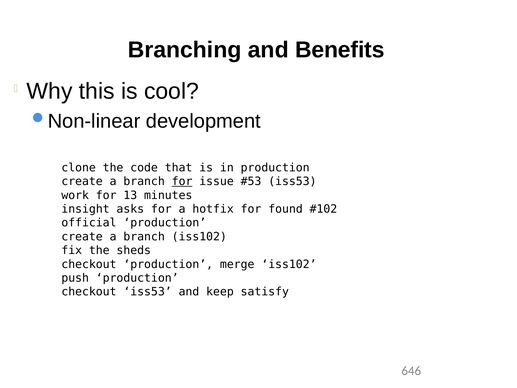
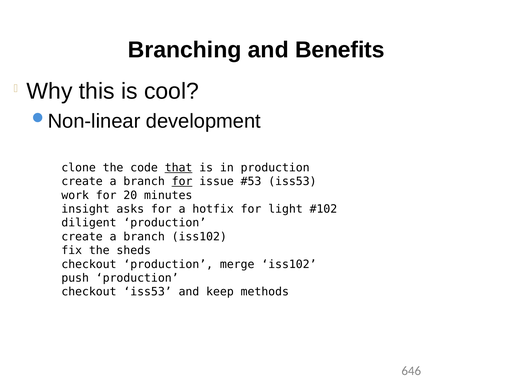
that underline: none -> present
13: 13 -> 20
found: found -> light
official: official -> diligent
satisfy: satisfy -> methods
